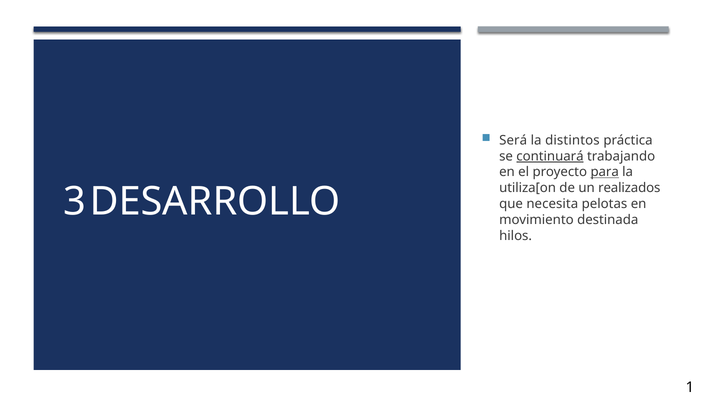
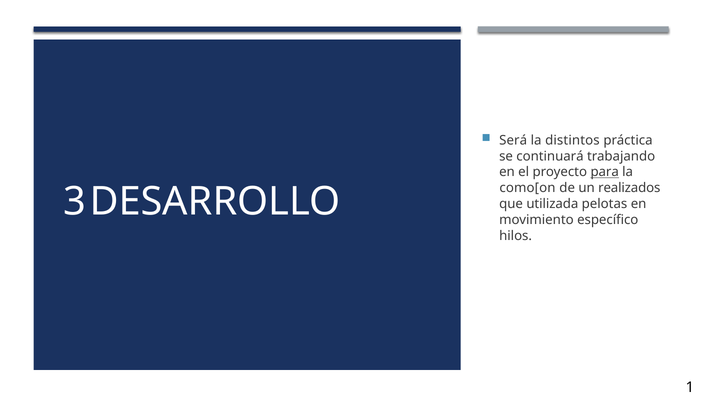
continuará underline: present -> none
utiliza[on: utiliza[on -> como[on
necesita: necesita -> utilizada
destinada: destinada -> específico
